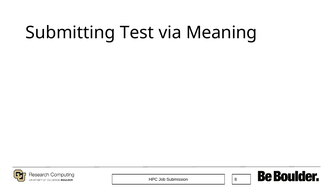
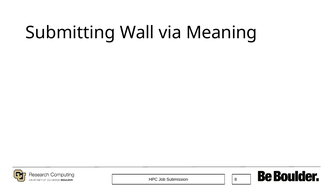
Test: Test -> Wall
